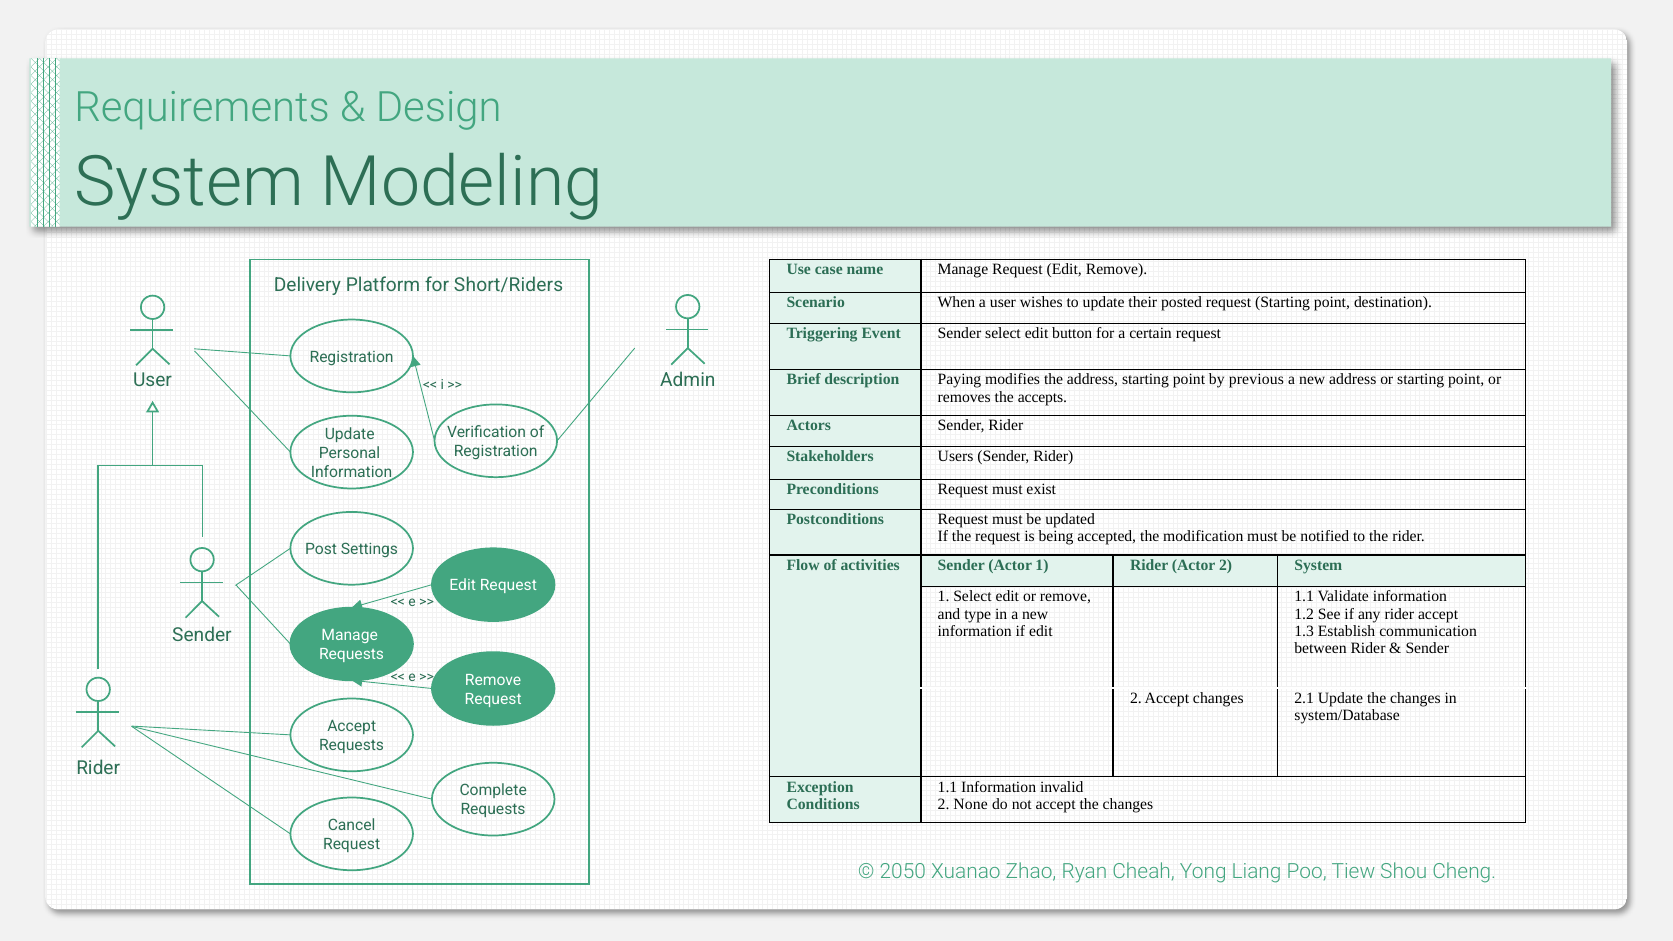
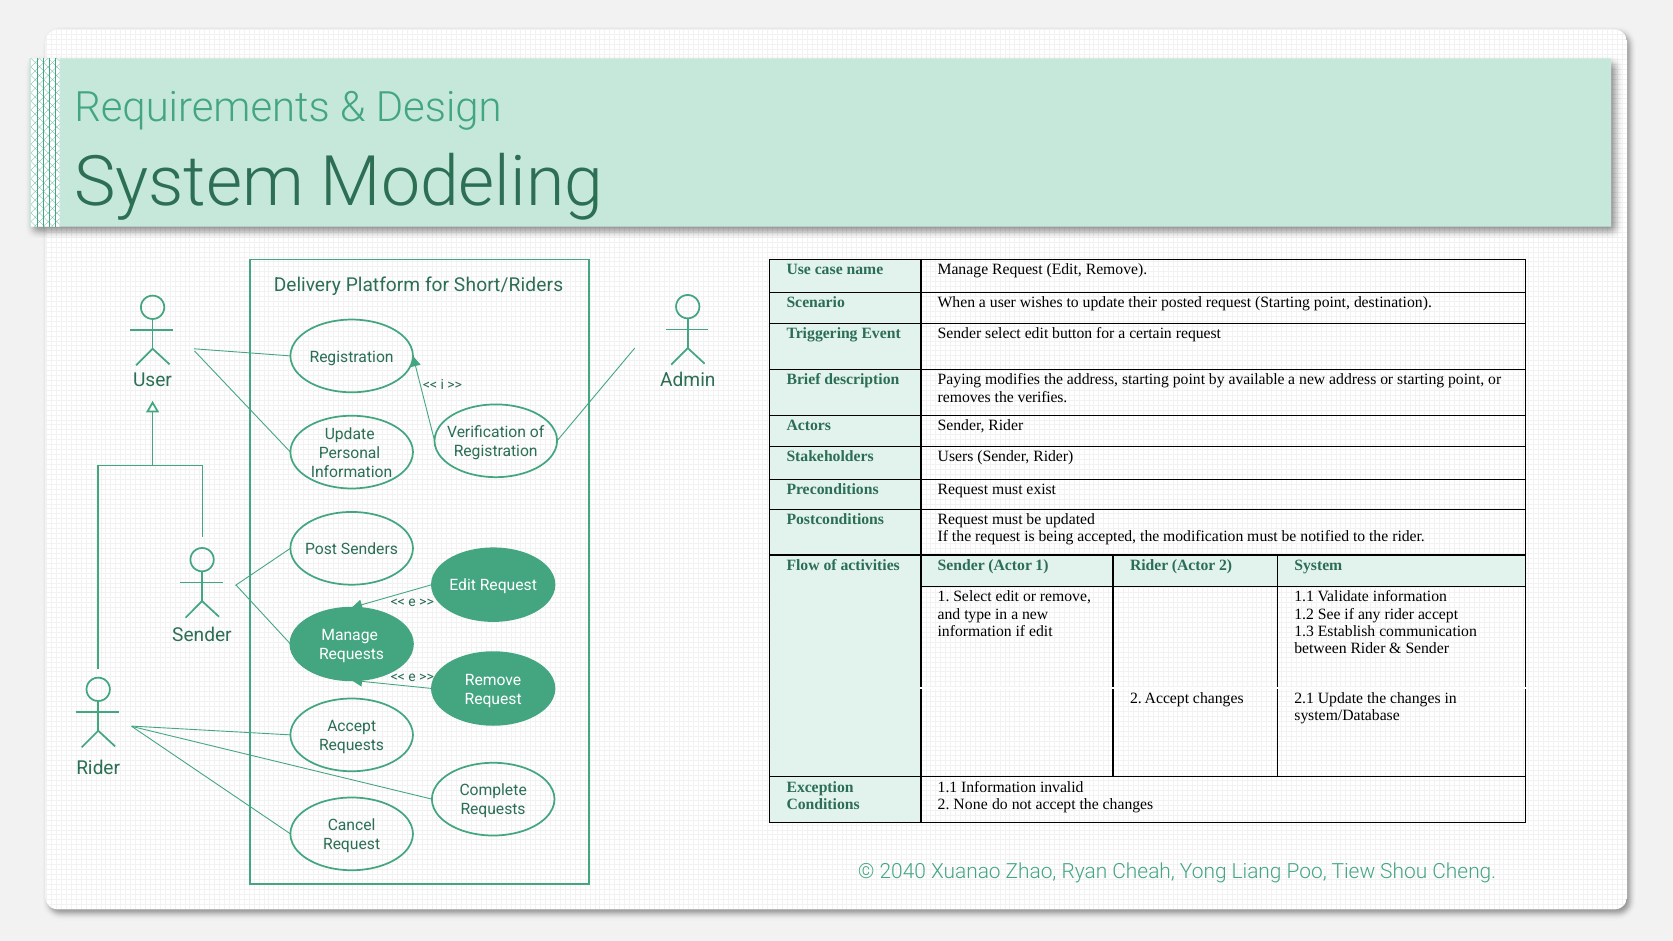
previous: previous -> available
accepts: accepts -> verifies
Settings: Settings -> Senders
2050: 2050 -> 2040
